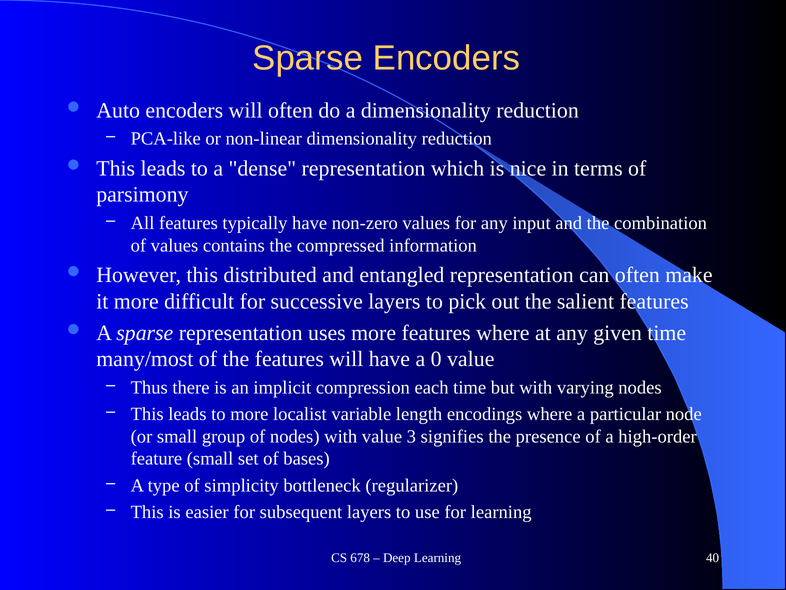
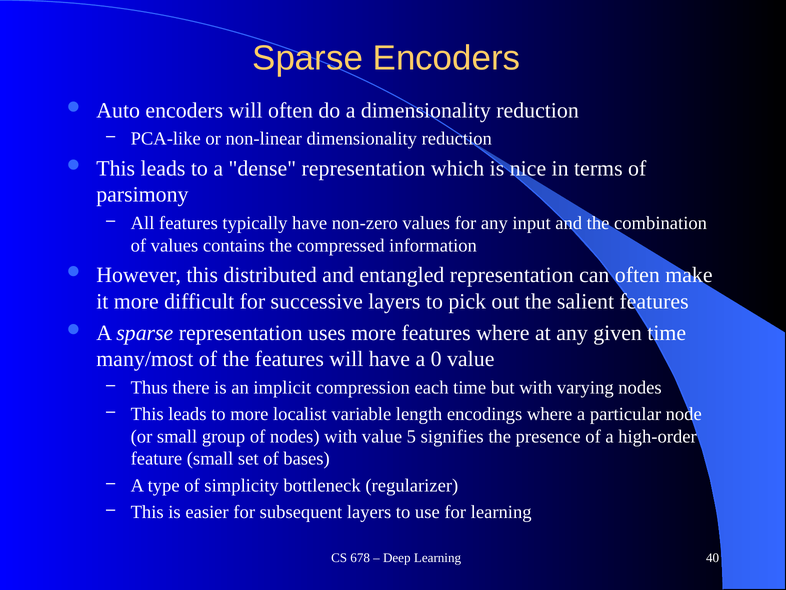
3: 3 -> 5
